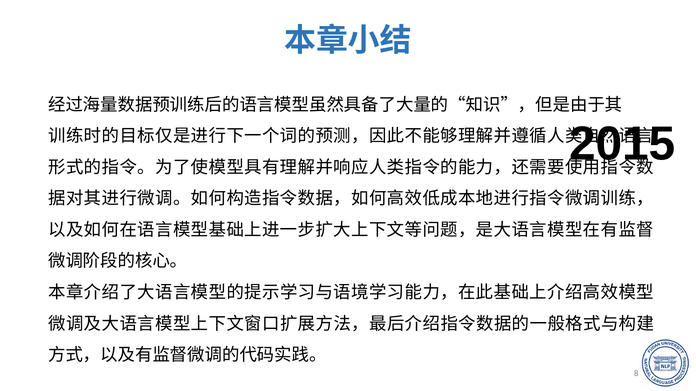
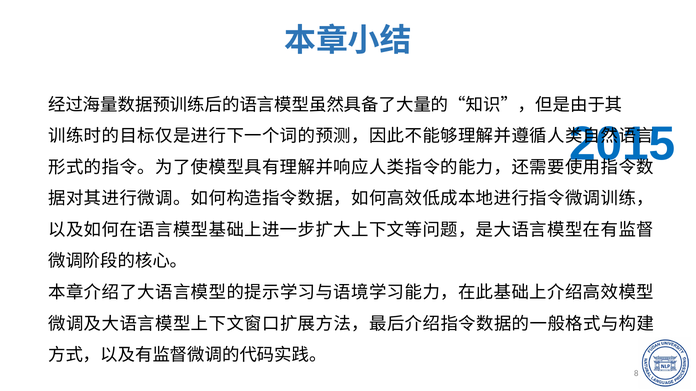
2015 colour: black -> blue
